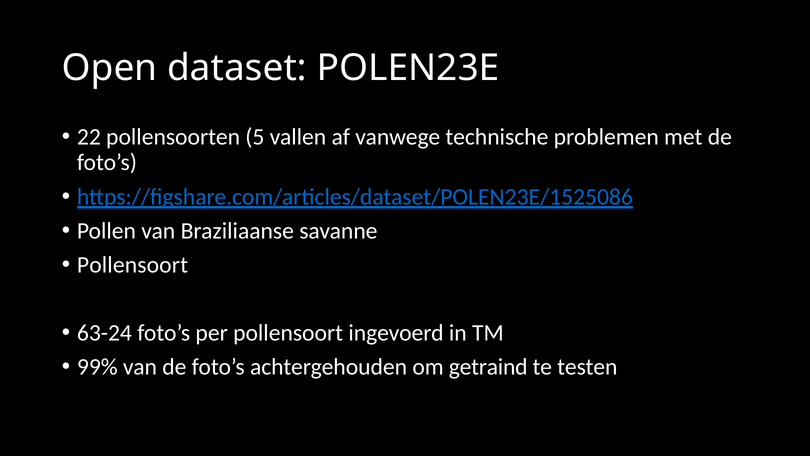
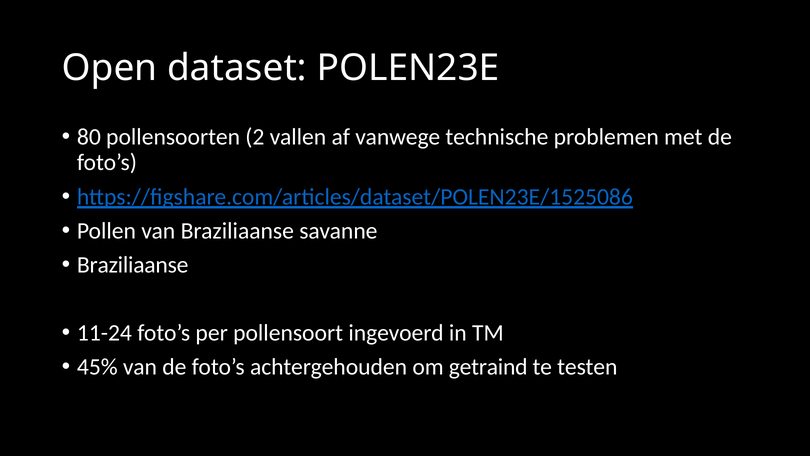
22: 22 -> 80
5: 5 -> 2
Pollensoort at (132, 265): Pollensoort -> Braziliaanse
63-24: 63-24 -> 11-24
99%: 99% -> 45%
